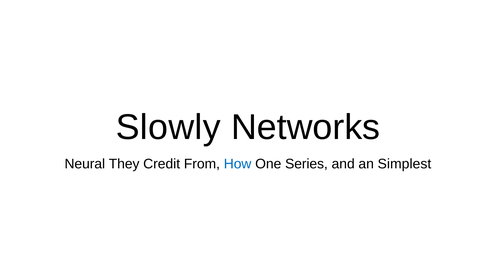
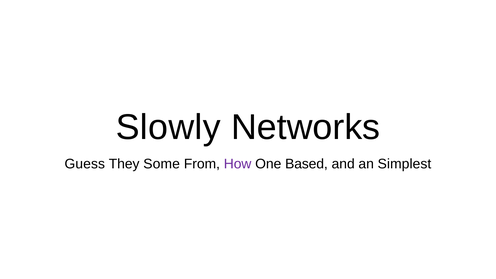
Neural: Neural -> Guess
Credit: Credit -> Some
How colour: blue -> purple
Series: Series -> Based
